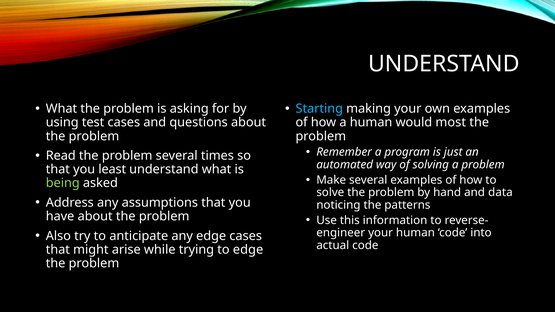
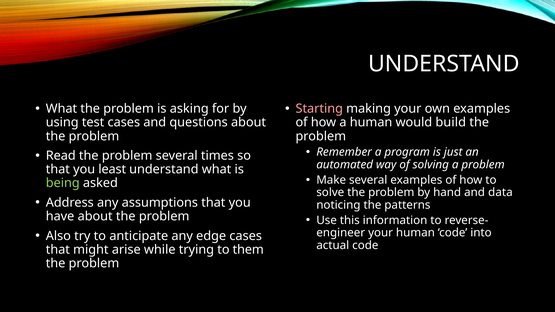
Starting colour: light blue -> pink
most: most -> build
to edge: edge -> them
